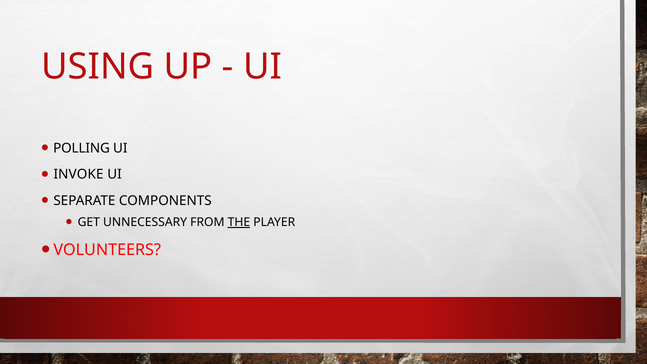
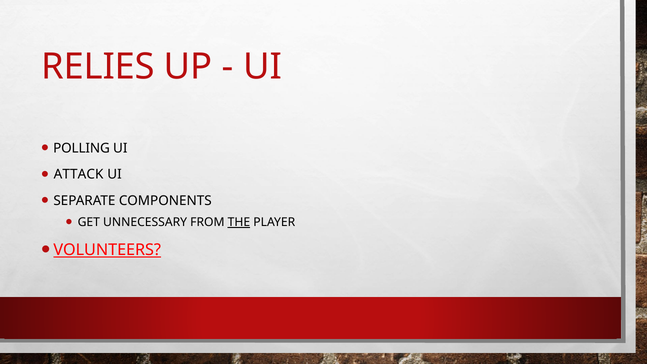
USING: USING -> RELIES
INVOKE: INVOKE -> ATTACK
VOLUNTEERS underline: none -> present
